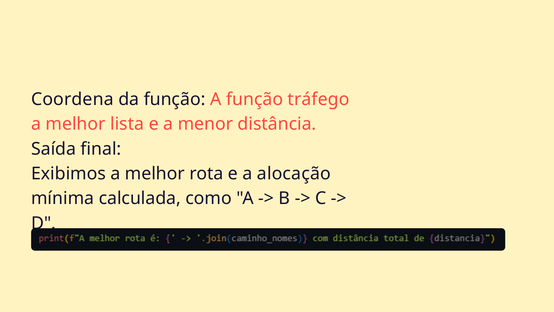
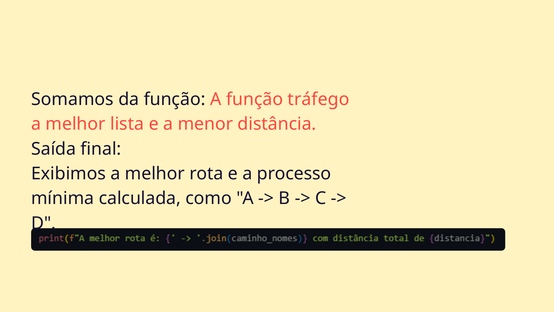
Coordena: Coordena -> Somamos
alocação: alocação -> processo
